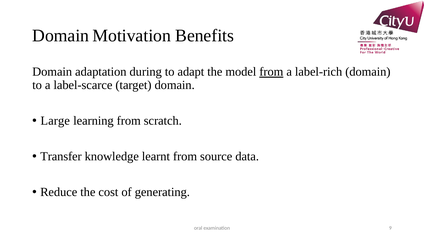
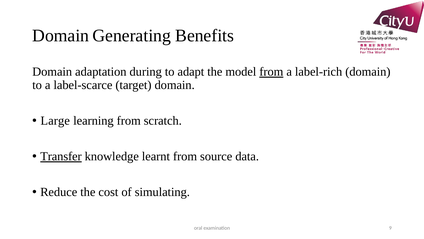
Motivation: Motivation -> Generating
Transfer underline: none -> present
generating: generating -> simulating
